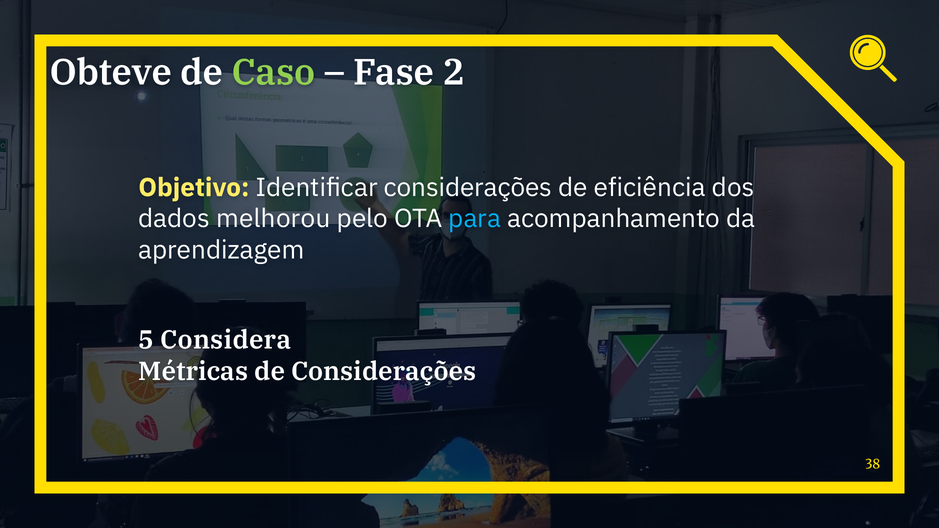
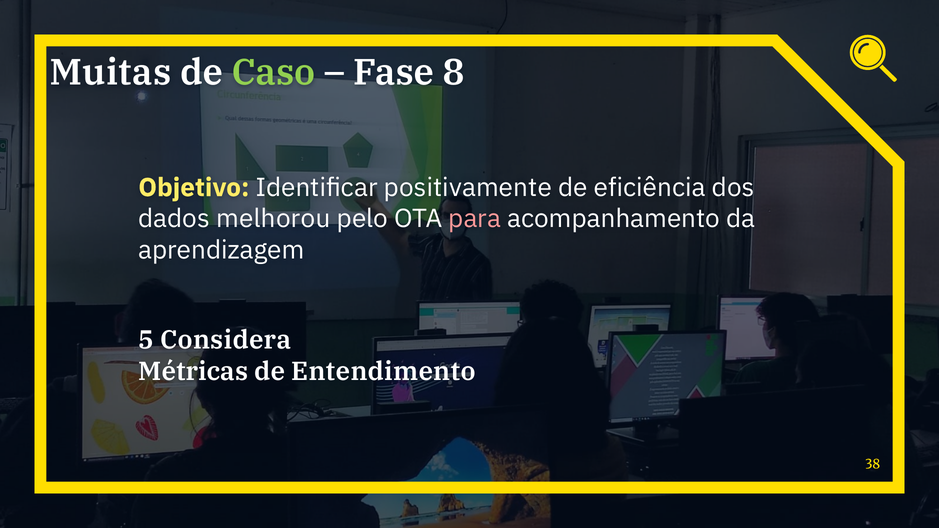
Obteve: Obteve -> Muitas
2: 2 -> 8
Identificar considerações: considerações -> positivamente
para colour: light blue -> pink
de Considerações: Considerações -> Entendimento
